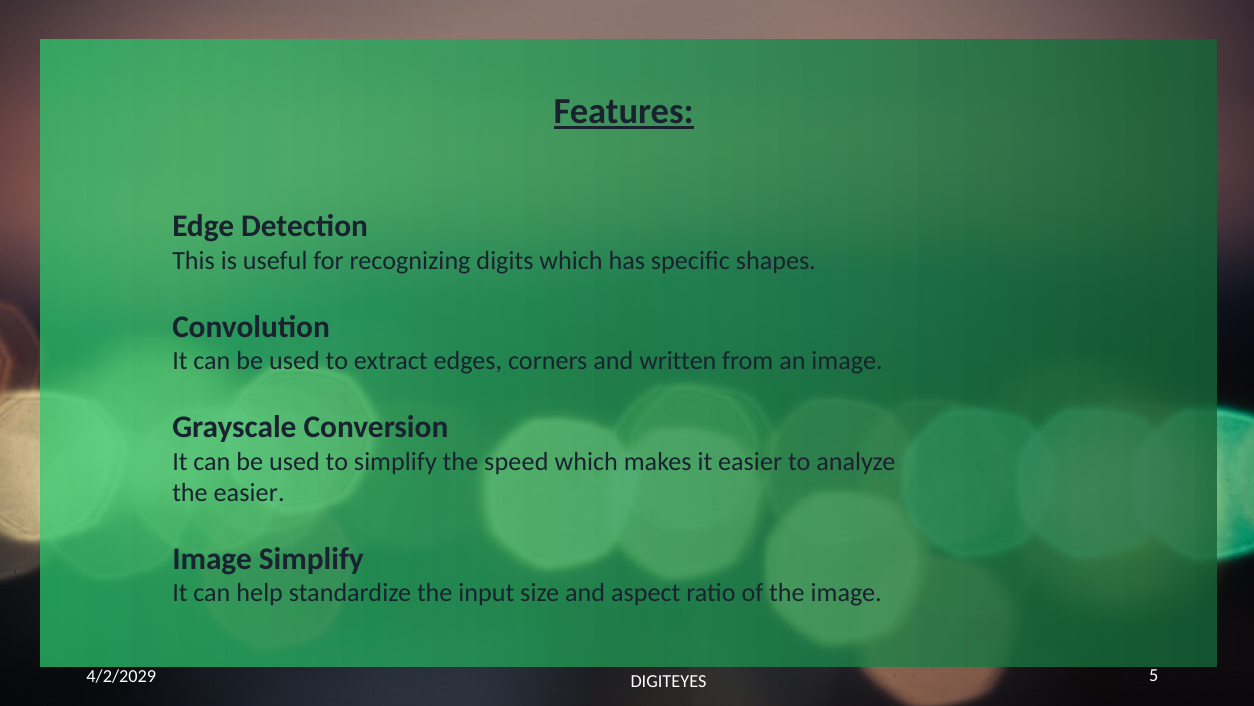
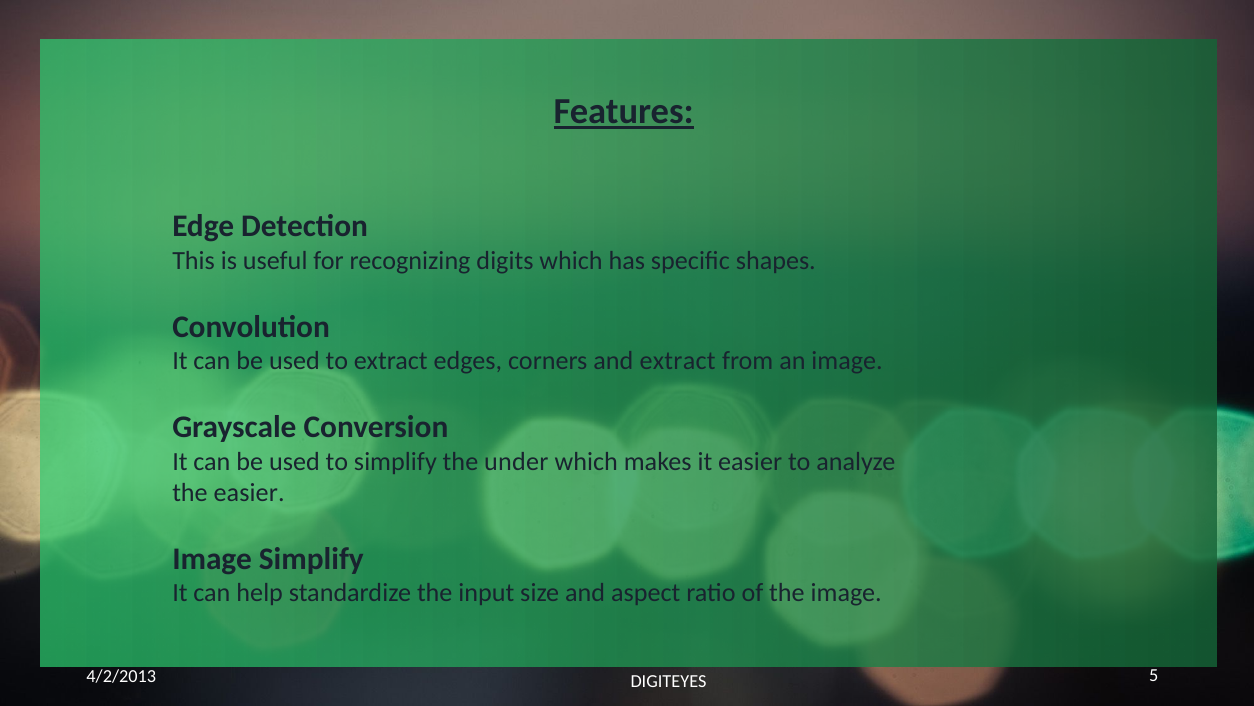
and written: written -> extract
speed: speed -> under
4/2/2029: 4/2/2029 -> 4/2/2013
